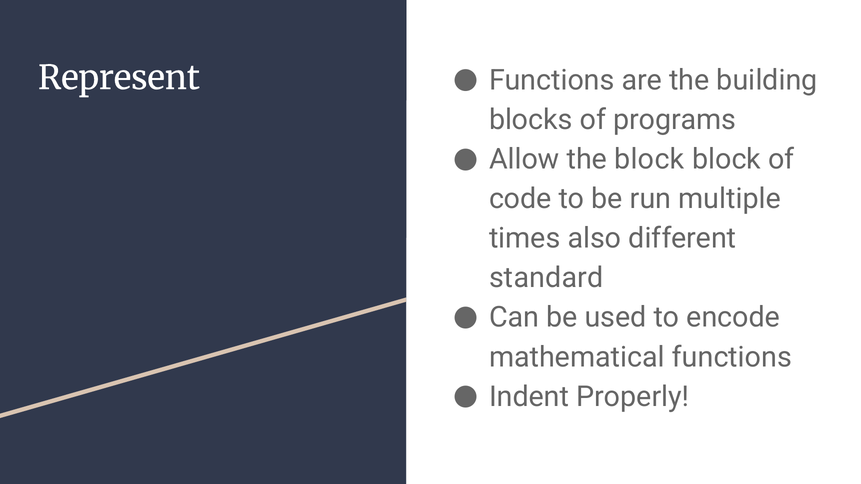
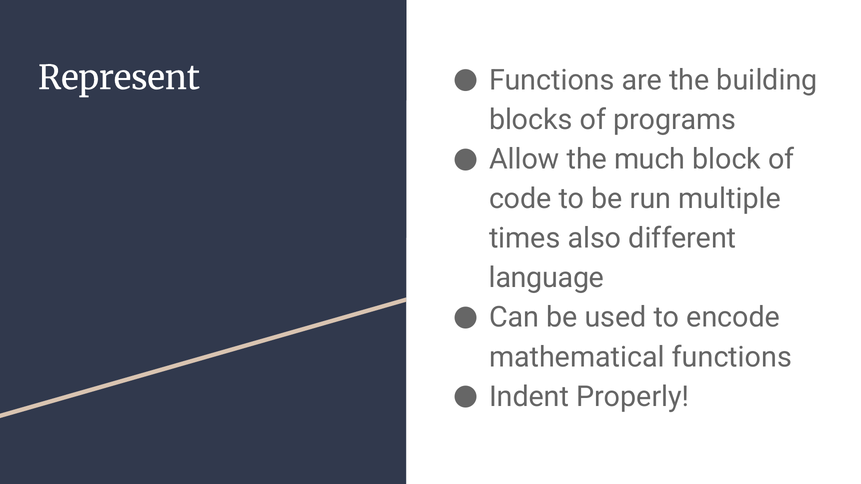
the block: block -> much
standard: standard -> language
